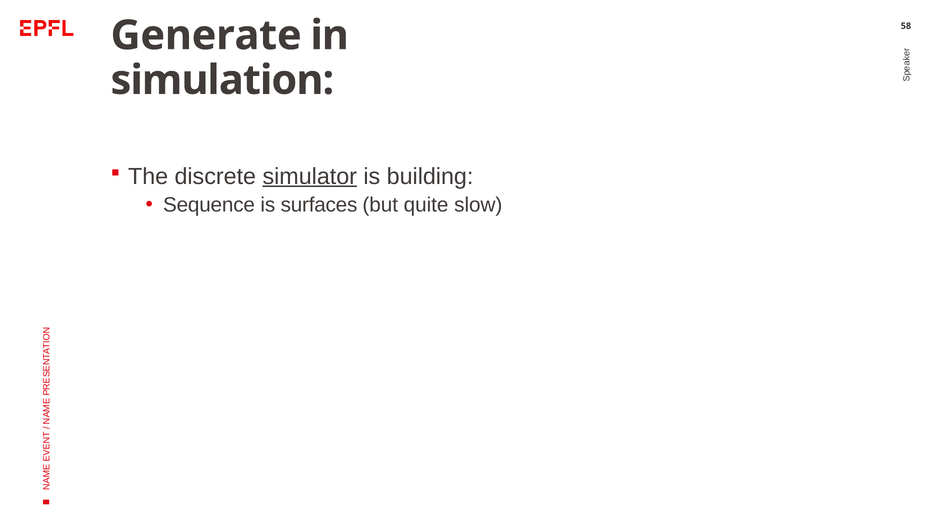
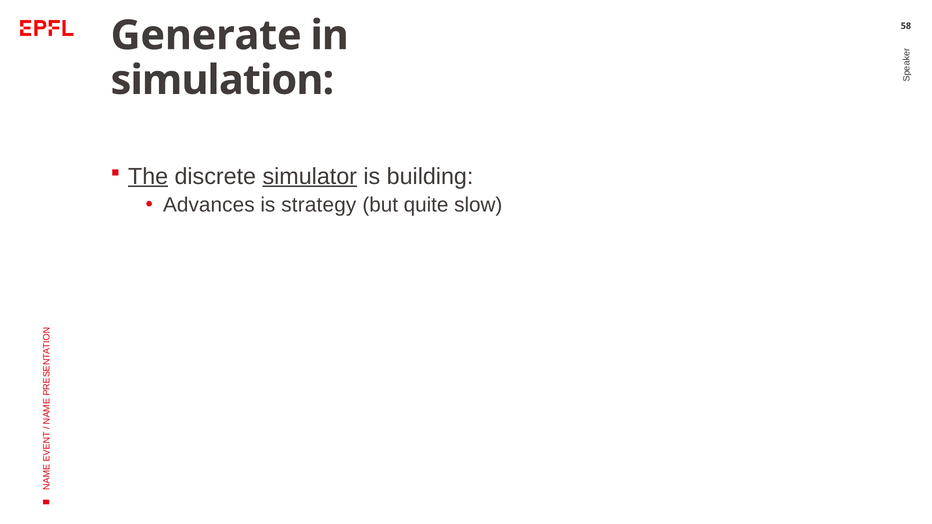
The underline: none -> present
Sequence: Sequence -> Advances
surfaces: surfaces -> strategy
